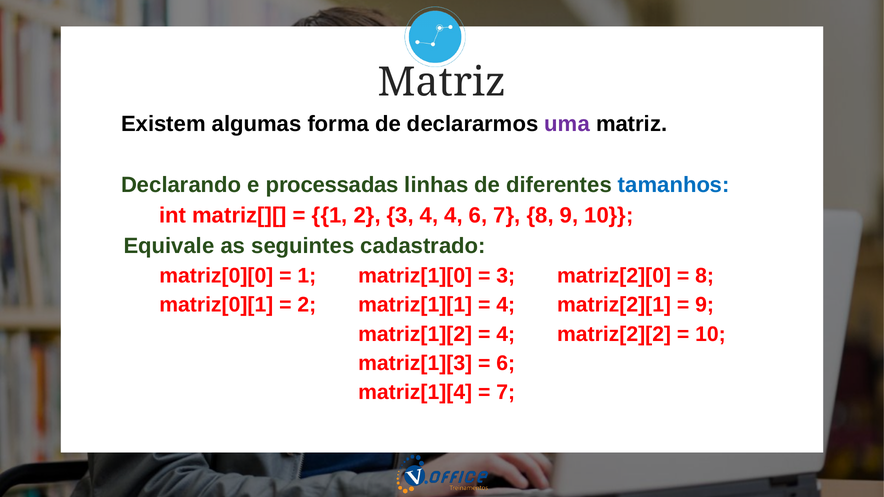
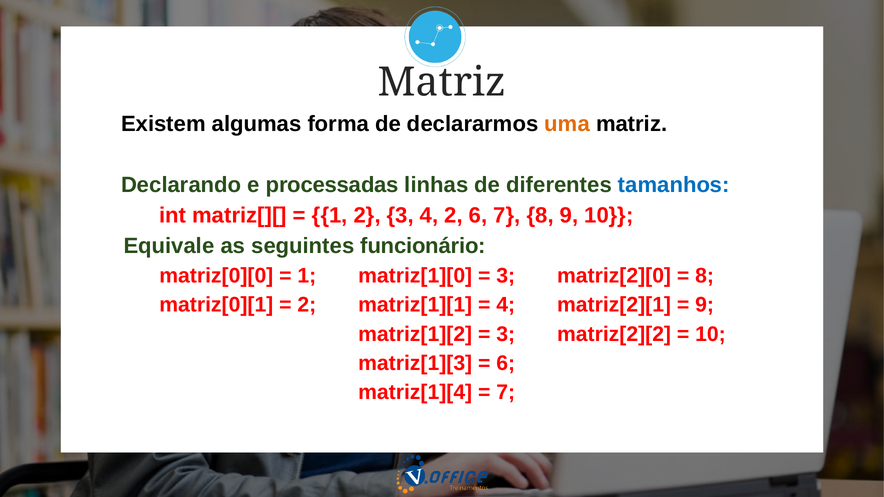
uma colour: purple -> orange
4 4: 4 -> 2
cadastrado: cadastrado -> funcionário
4 at (506, 334): 4 -> 3
